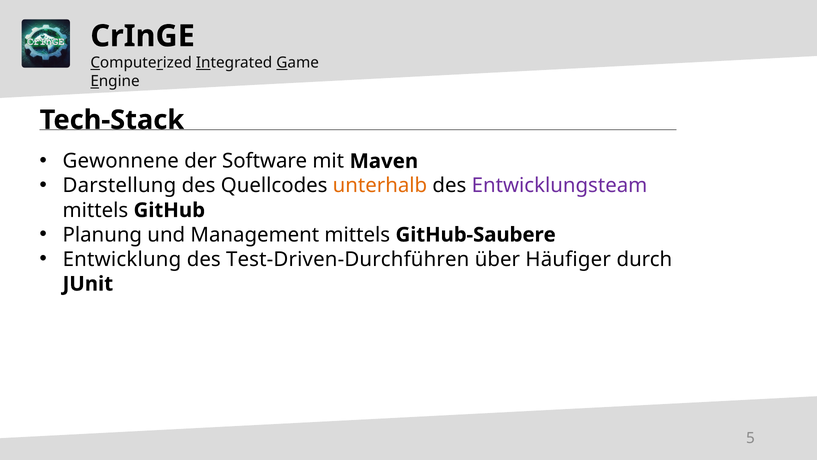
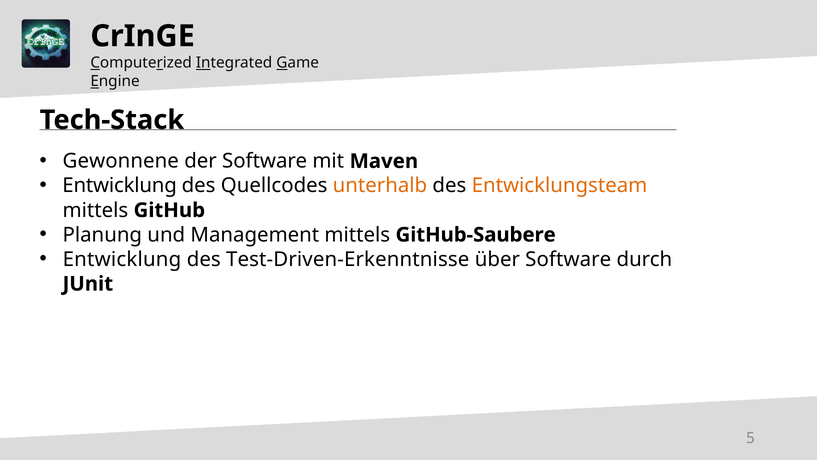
Darstellung at (119, 186): Darstellung -> Entwicklung
Entwicklungsteam colour: purple -> orange
Test-Driven-Durchführen: Test-Driven-Durchführen -> Test-Driven-Erkenntnisse
über Häufiger: Häufiger -> Software
